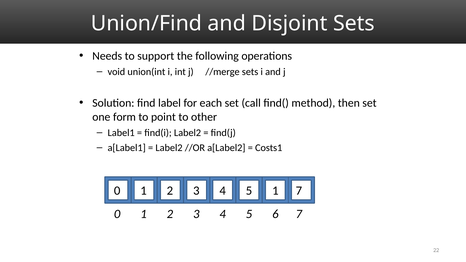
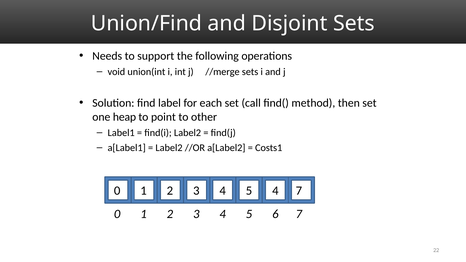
form: form -> heap
5 1: 1 -> 4
